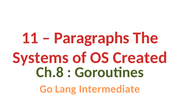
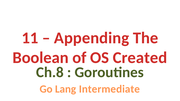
Paragraphs: Paragraphs -> Appending
Systems: Systems -> Boolean
